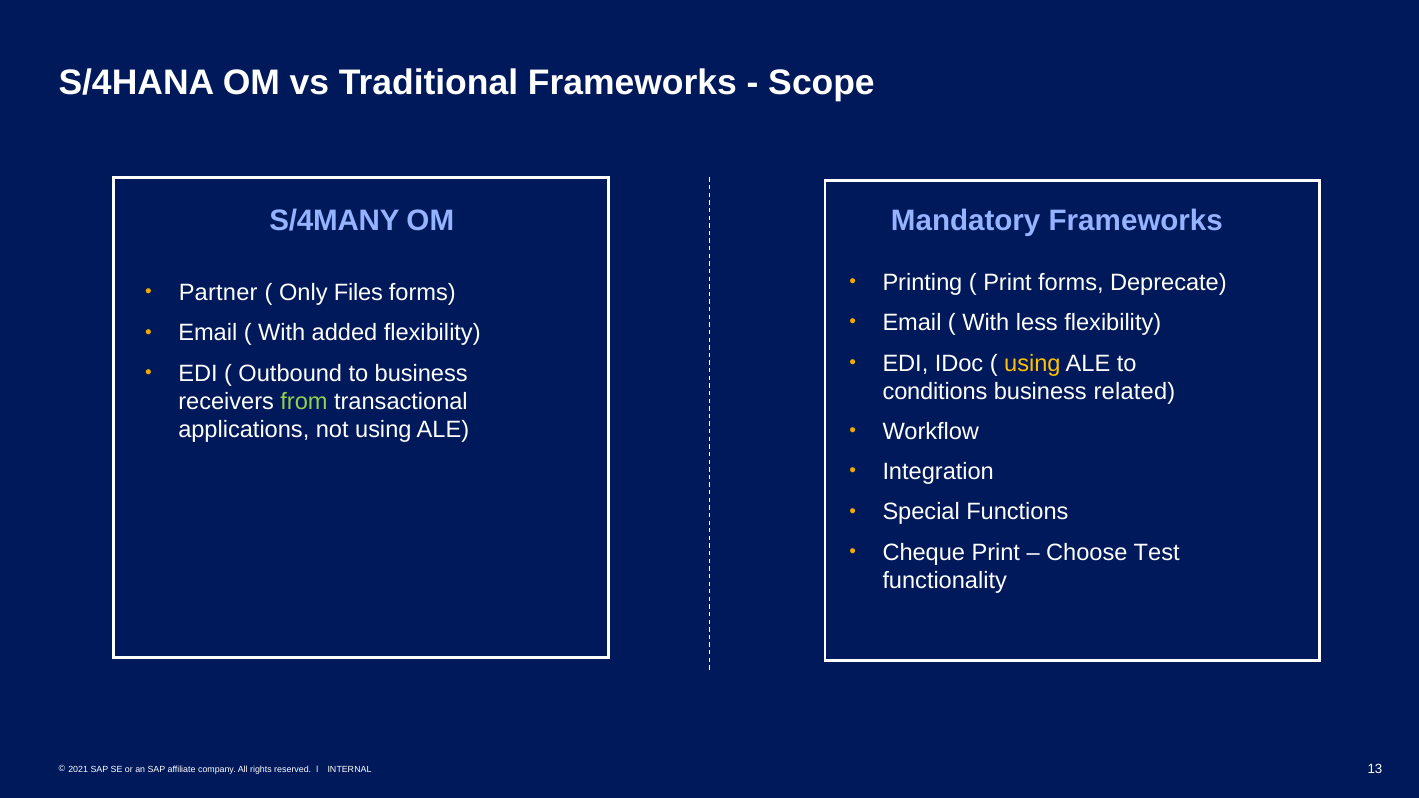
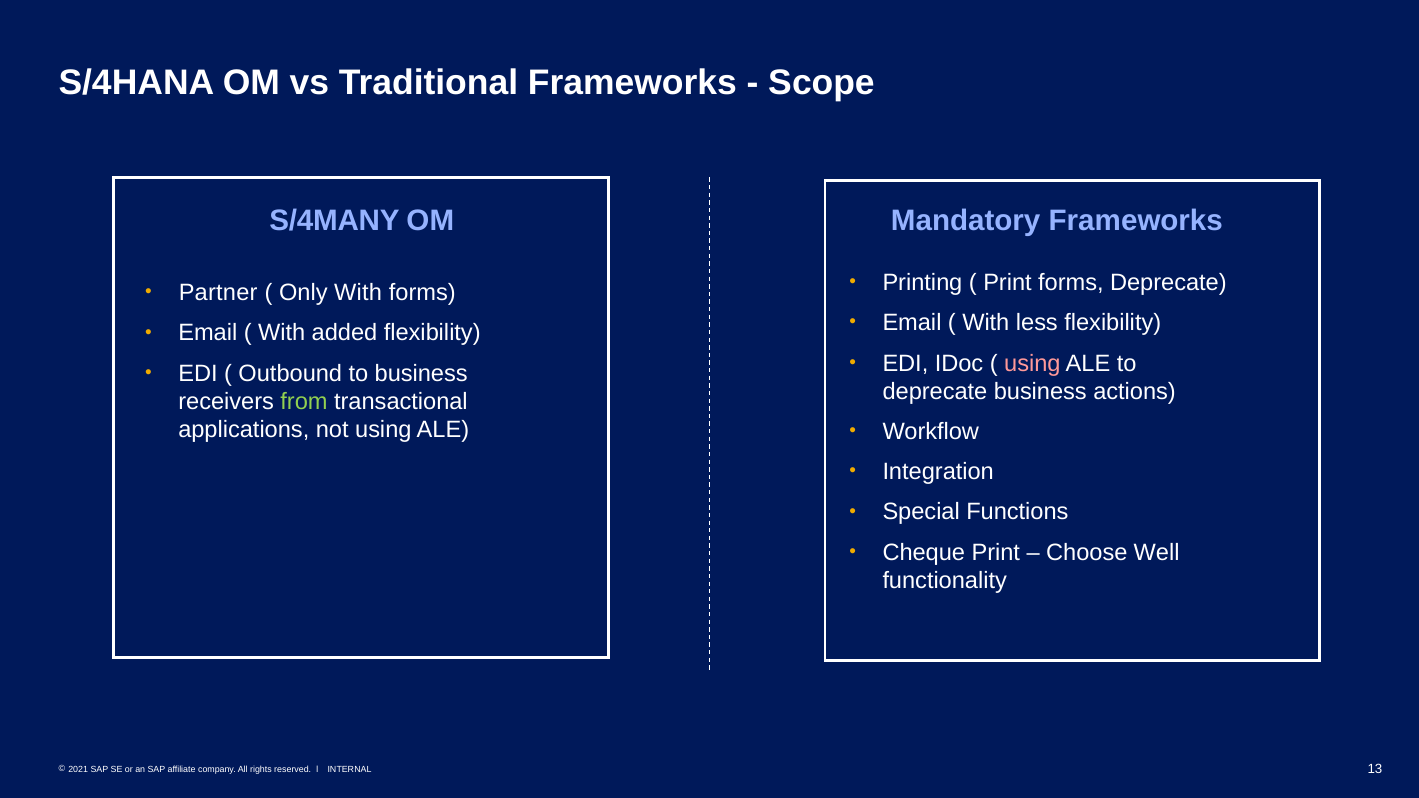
Only Files: Files -> With
using at (1032, 363) colour: yellow -> pink
conditions at (935, 392): conditions -> deprecate
related: related -> actions
Test: Test -> Well
